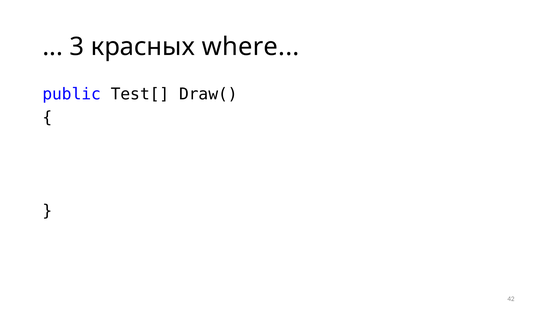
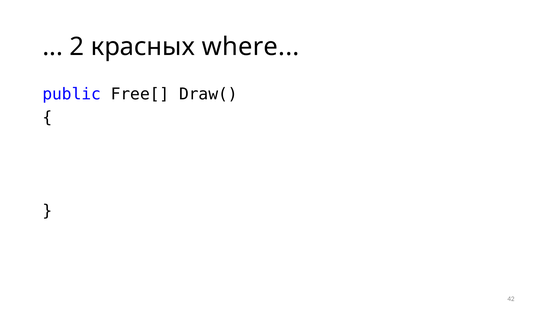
3: 3 -> 2
Test[: Test[ -> Free[
